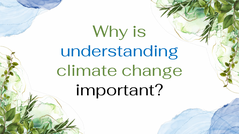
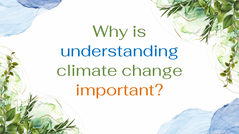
important colour: black -> orange
